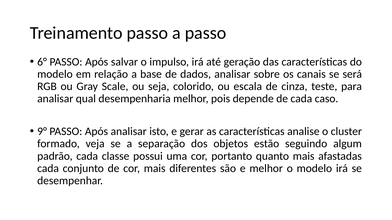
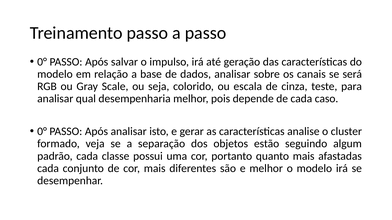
6° at (42, 62): 6° -> 0°
9° at (42, 132): 9° -> 0°
